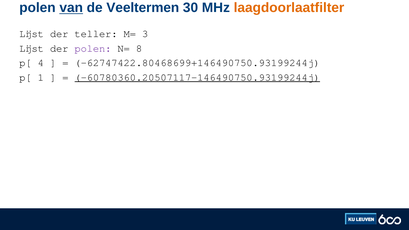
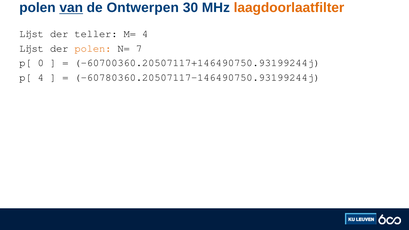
Veeltermen: Veeltermen -> Ontwerpen
M= 3: 3 -> 4
polen at (93, 48) colour: purple -> orange
8: 8 -> 7
4: 4 -> 0
-62747422.80468699+146490750.93199244j: -62747422.80468699+146490750.93199244j -> -60700360.20507117+146490750.93199244j
p[ 1: 1 -> 4
-60780360.20507117-146490750.93199244j underline: present -> none
